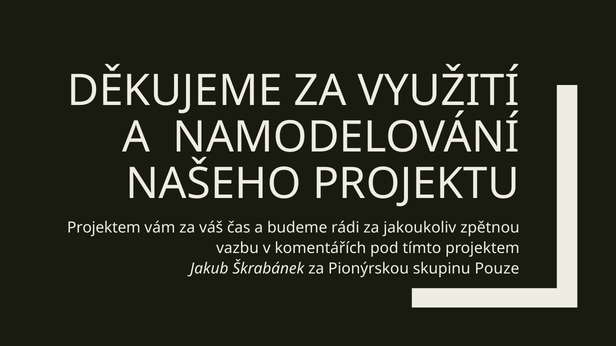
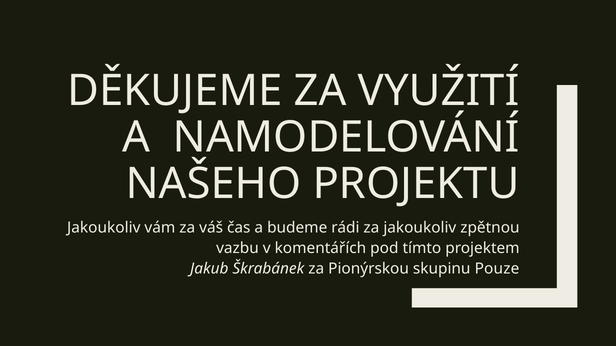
Projektem at (104, 228): Projektem -> Jakoukoliv
